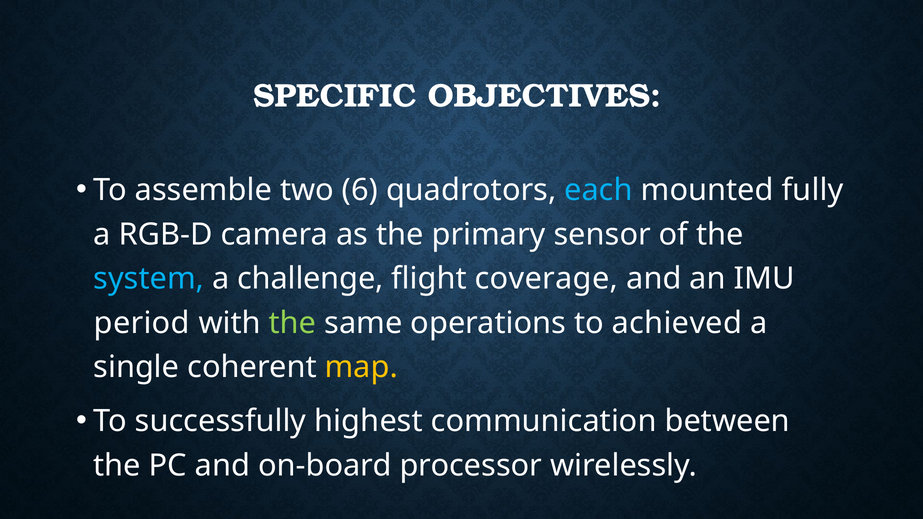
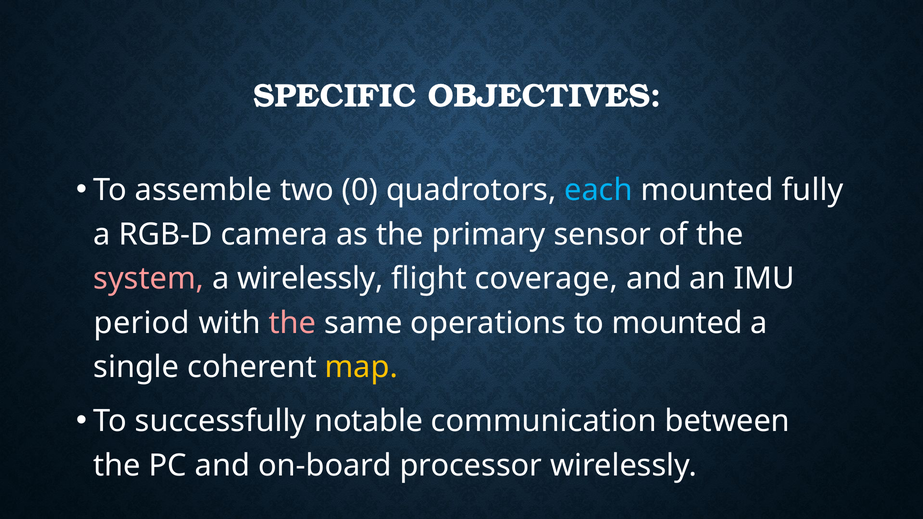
6: 6 -> 0
system colour: light blue -> pink
a challenge: challenge -> wirelessly
the at (293, 323) colour: light green -> pink
to achieved: achieved -> mounted
highest: highest -> notable
